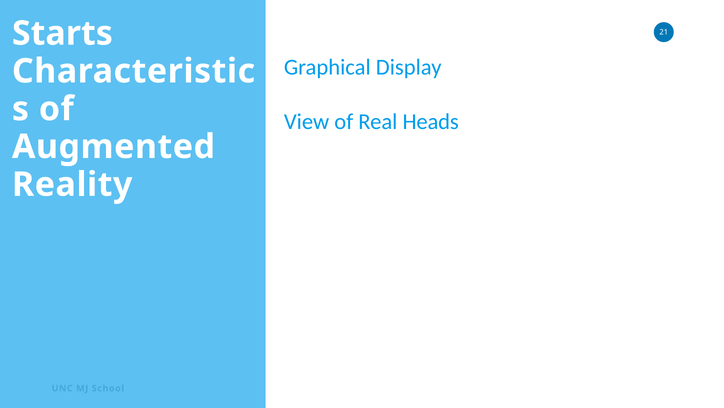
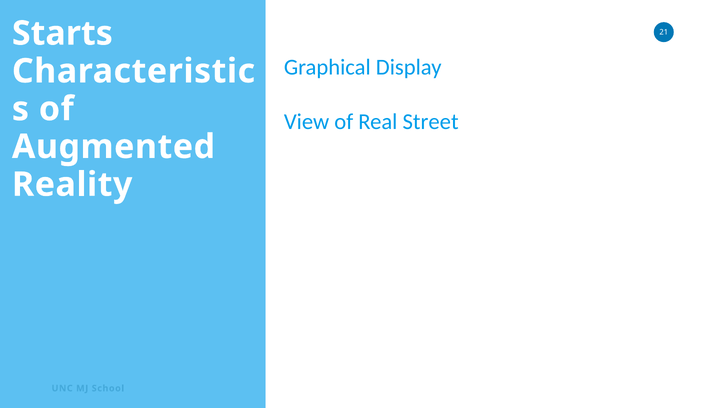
Heads: Heads -> Street
